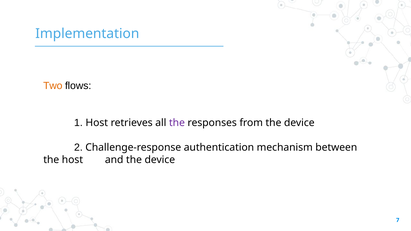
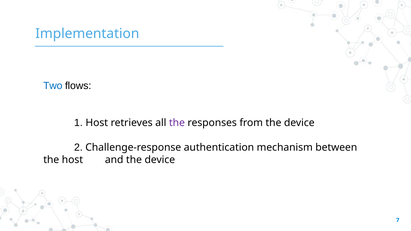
Two colour: orange -> blue
